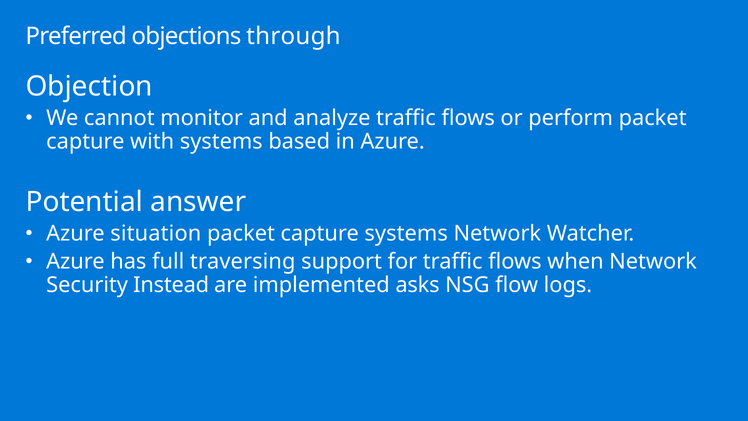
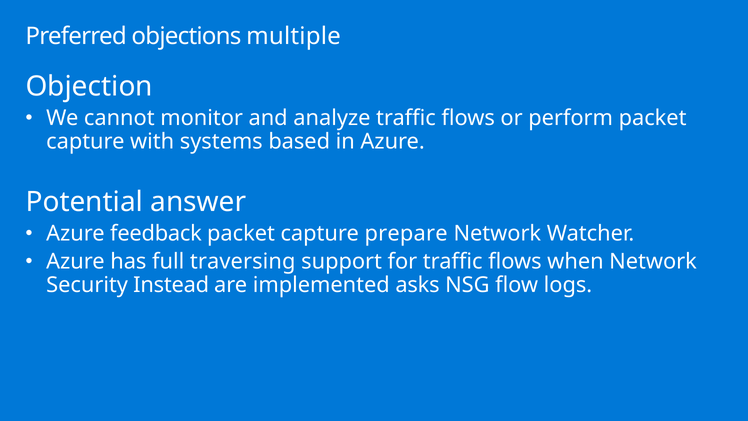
through: through -> multiple
situation: situation -> feedback
capture systems: systems -> prepare
